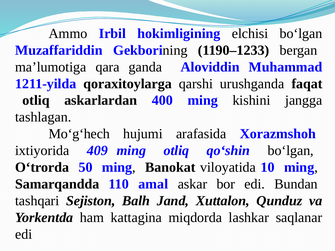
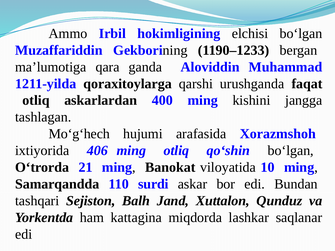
409: 409 -> 406
50: 50 -> 21
amal: amal -> surdi
